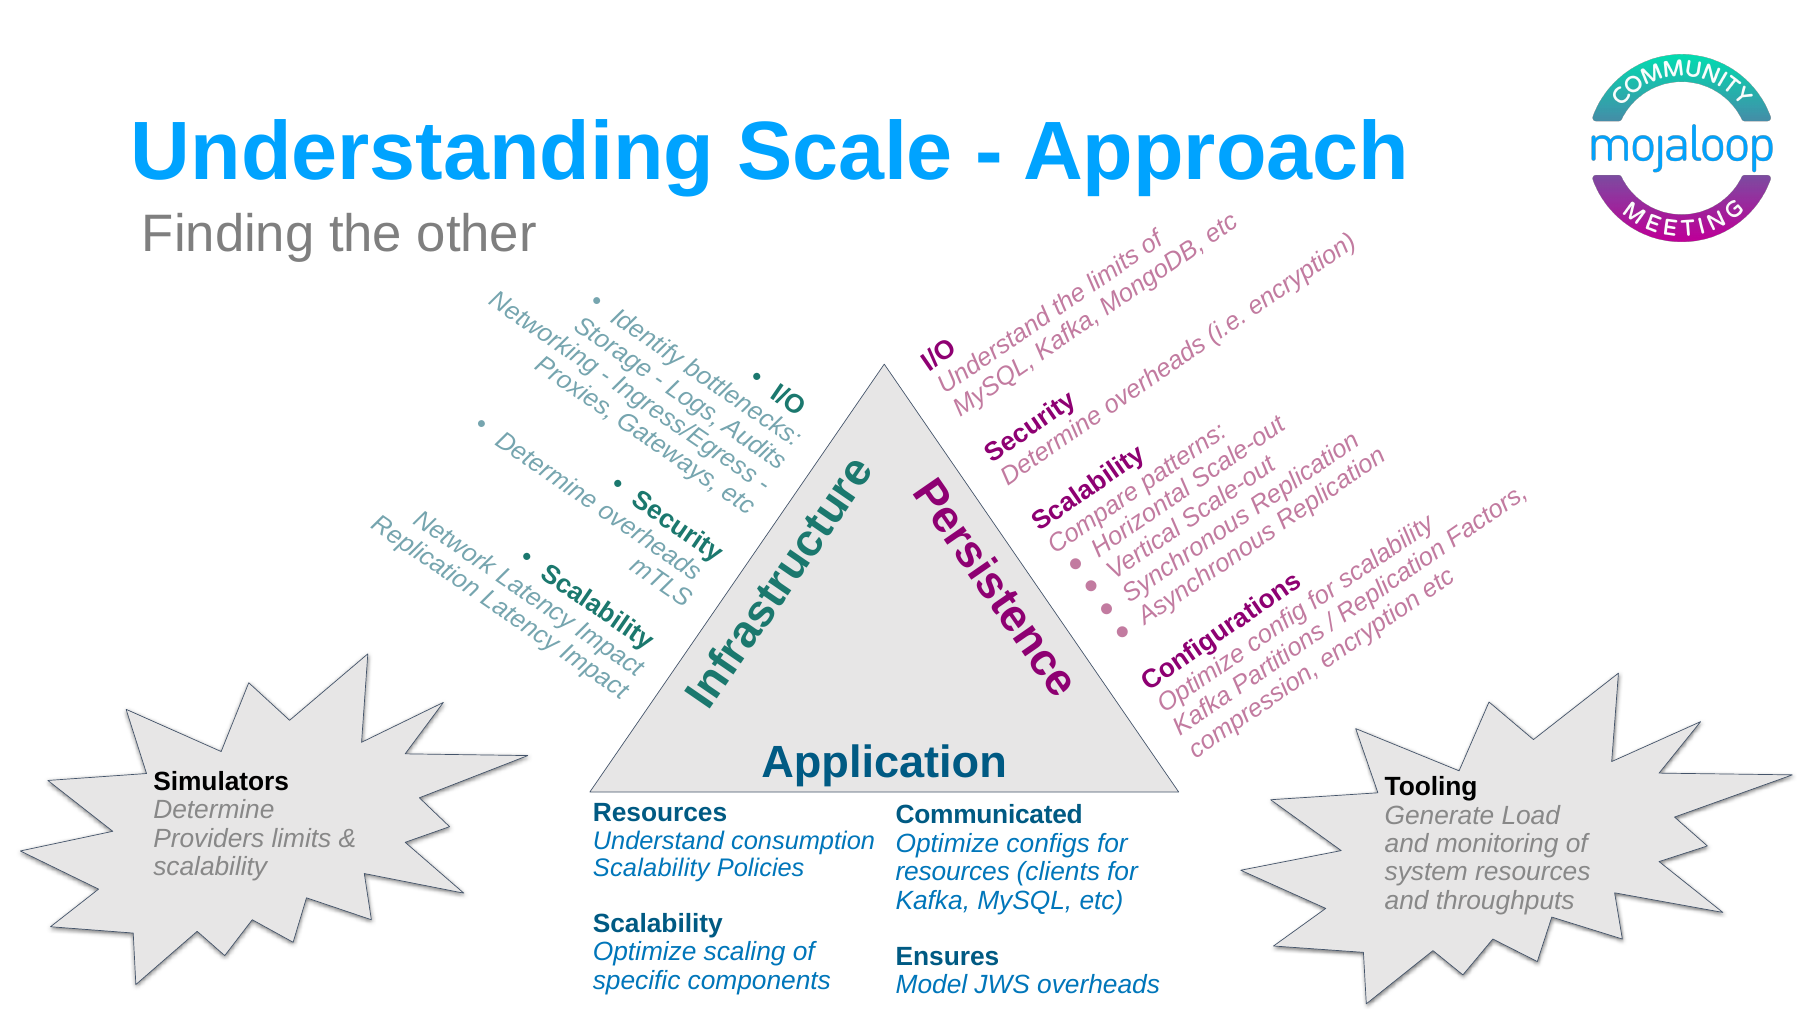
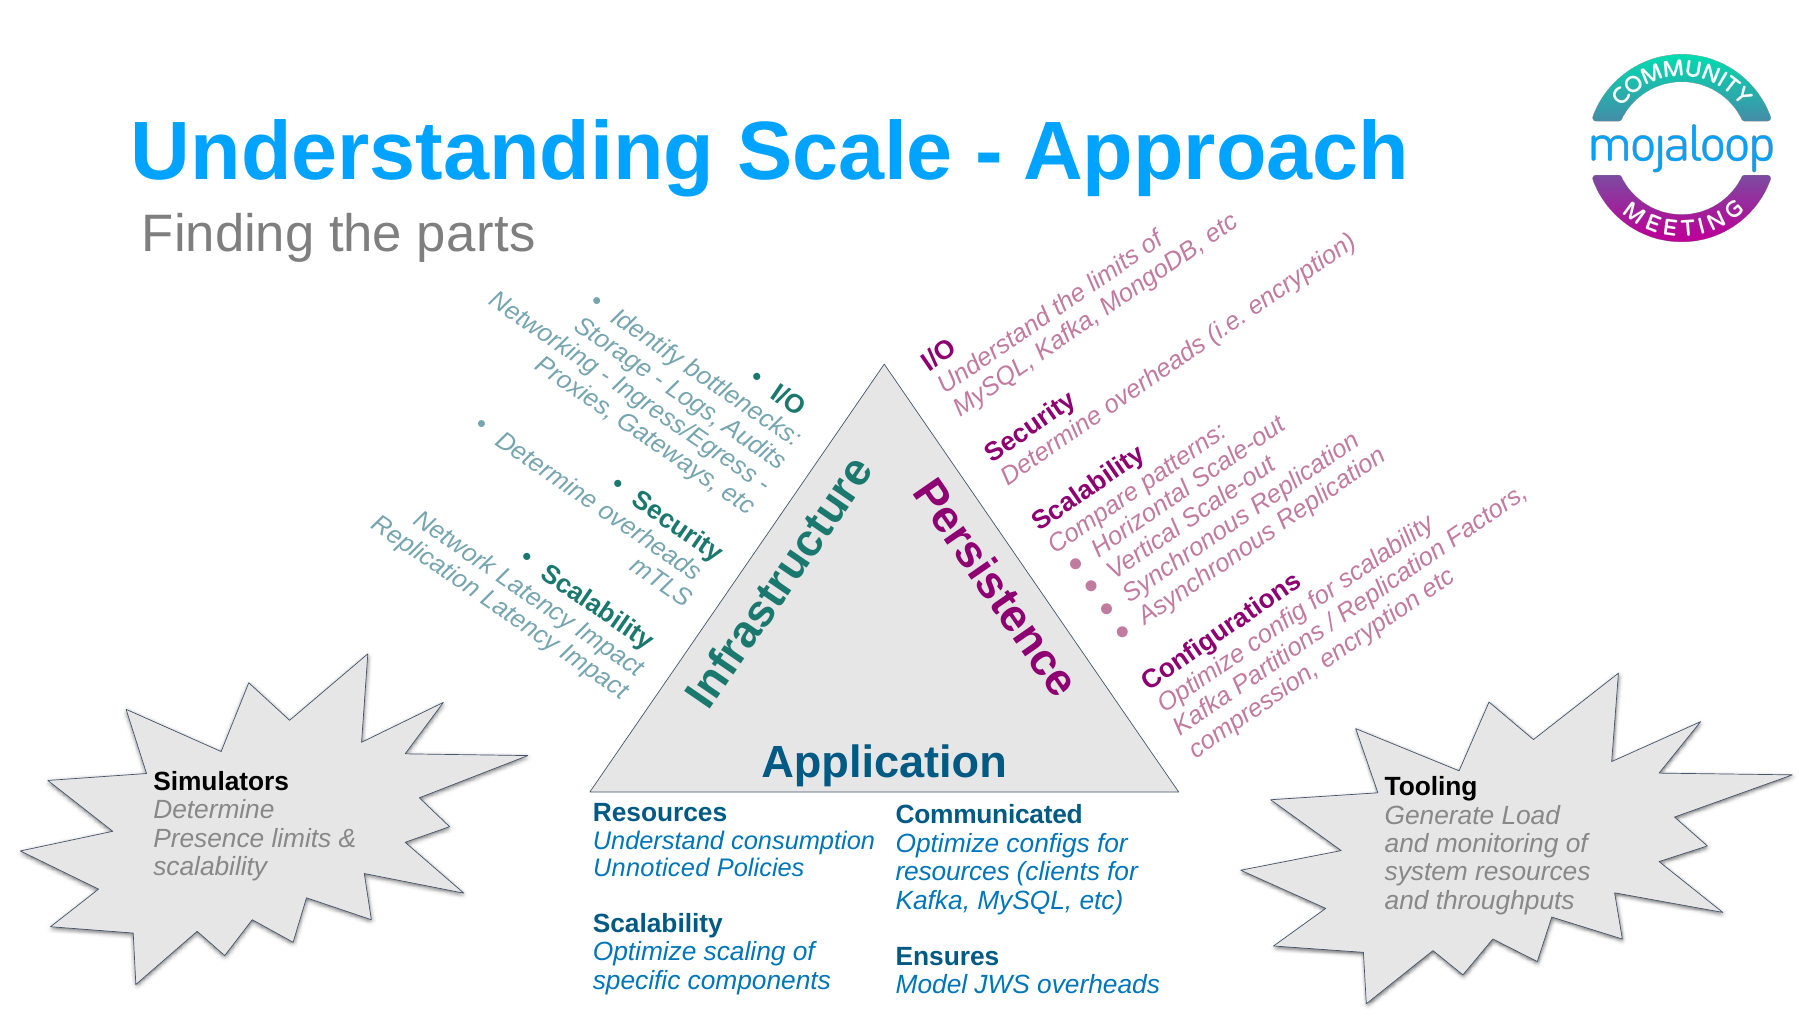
other: other -> parts
Providers: Providers -> Presence
Scalability at (651, 868): Scalability -> Unnoticed
